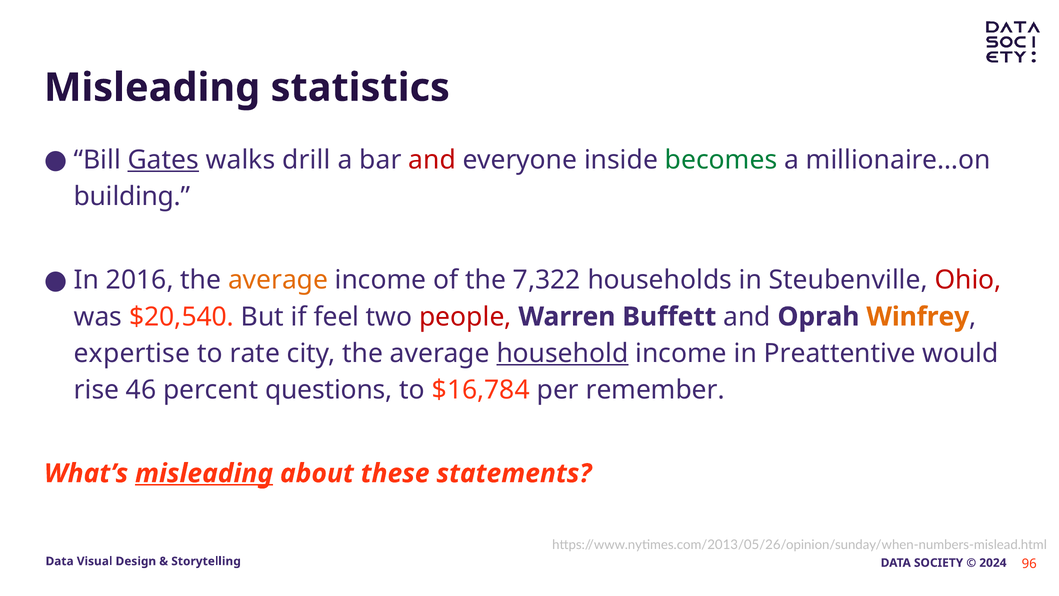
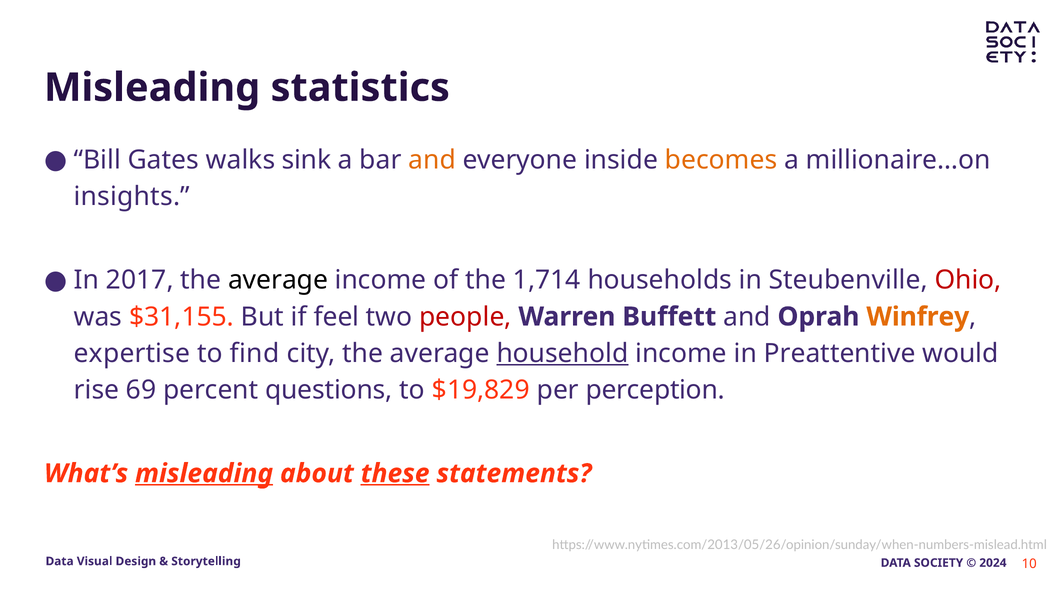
Gates underline: present -> none
drill: drill -> sink
and at (432, 160) colour: red -> orange
becomes colour: green -> orange
building: building -> insights
2016: 2016 -> 2017
average at (278, 280) colour: orange -> black
7,322: 7,322 -> 1,714
$20,540: $20,540 -> $31,155
rate: rate -> find
46: 46 -> 69
$16,784: $16,784 -> $19,829
remember: remember -> perception
these underline: none -> present
96: 96 -> 10
